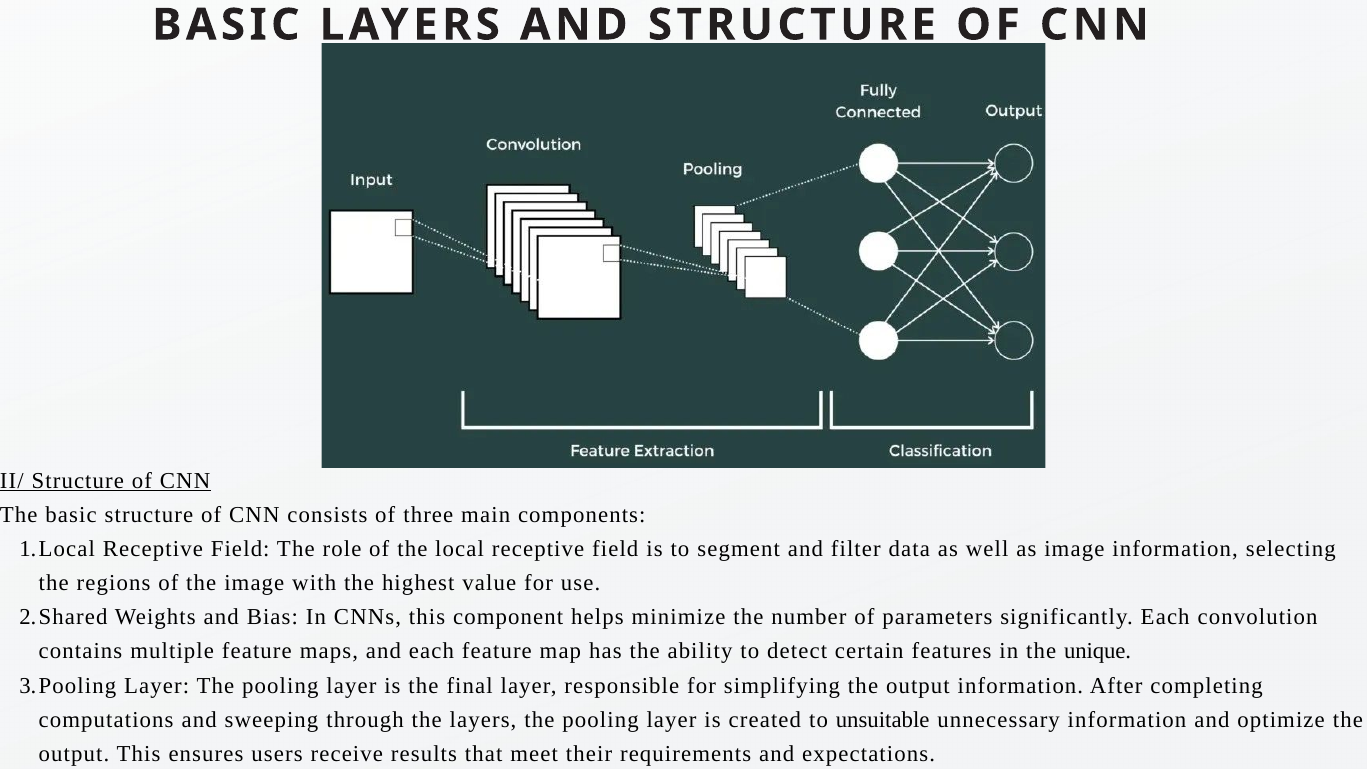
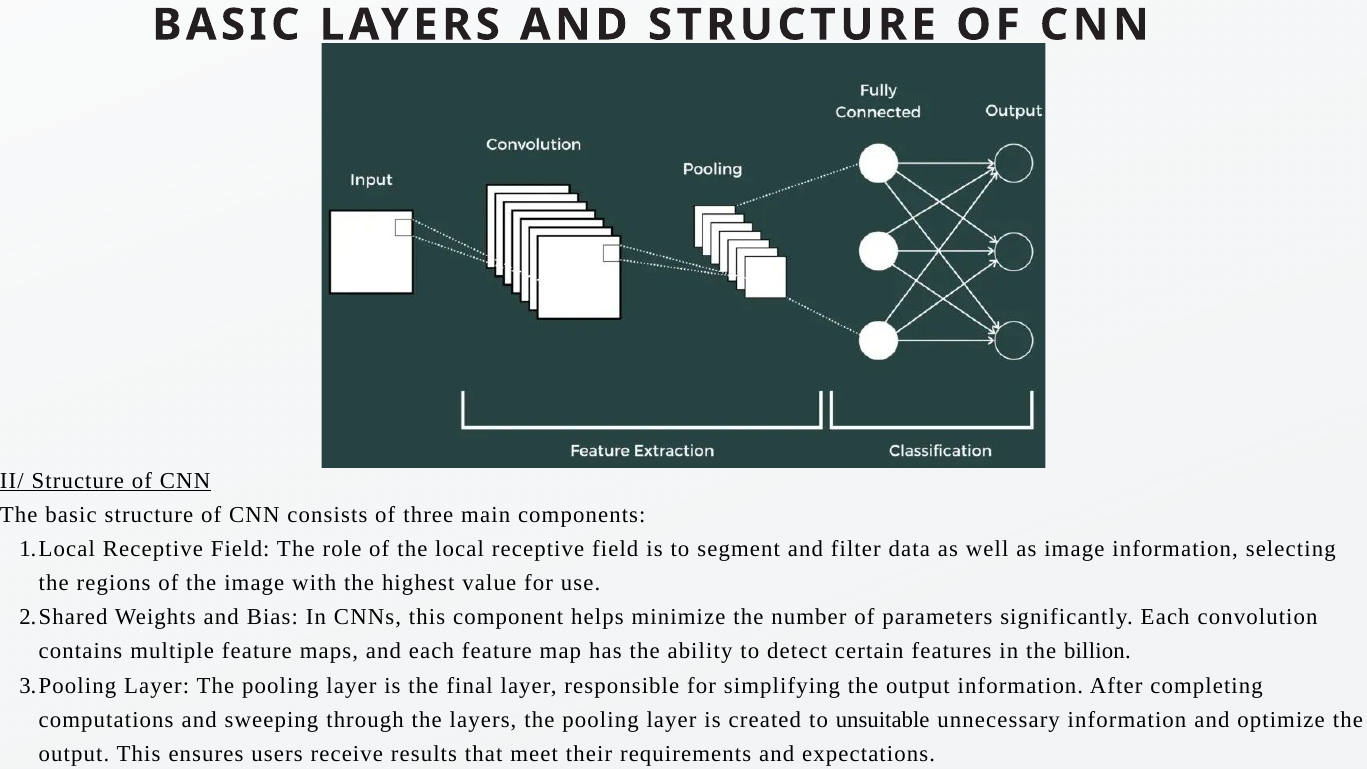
unique: unique -> billion
